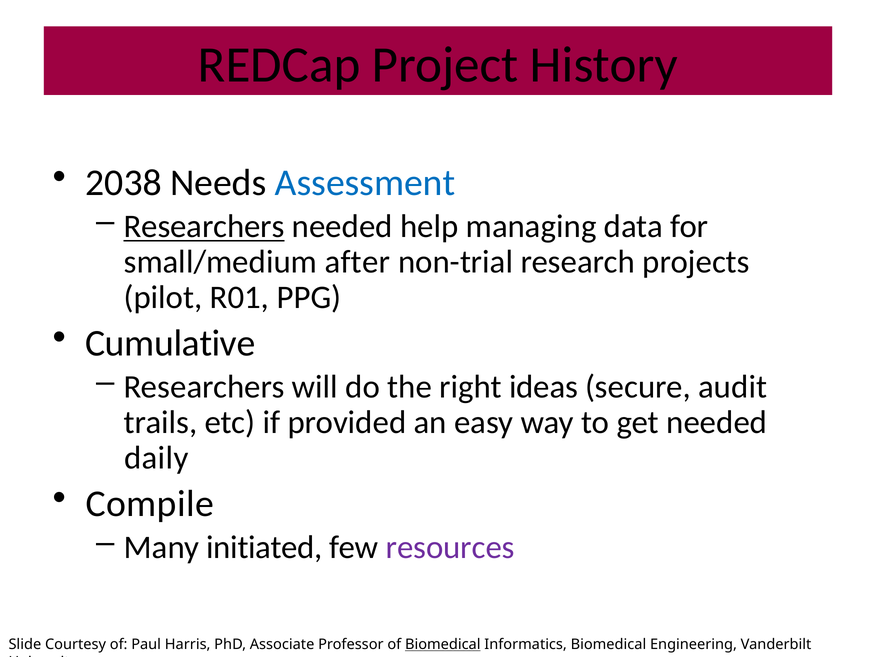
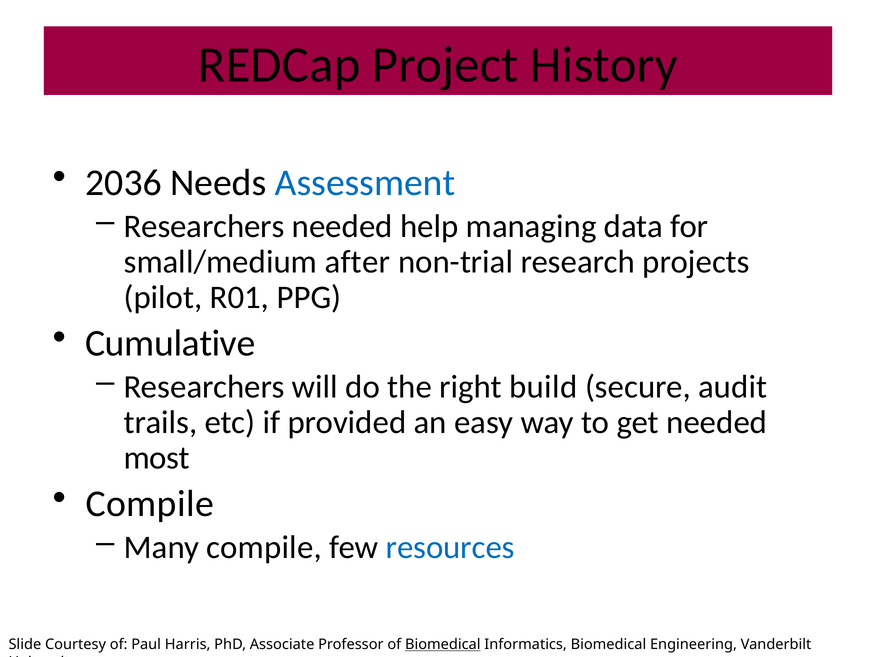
2038: 2038 -> 2036
Researchers at (204, 227) underline: present -> none
ideas: ideas -> build
daily: daily -> most
Many initiated: initiated -> compile
resources colour: purple -> blue
